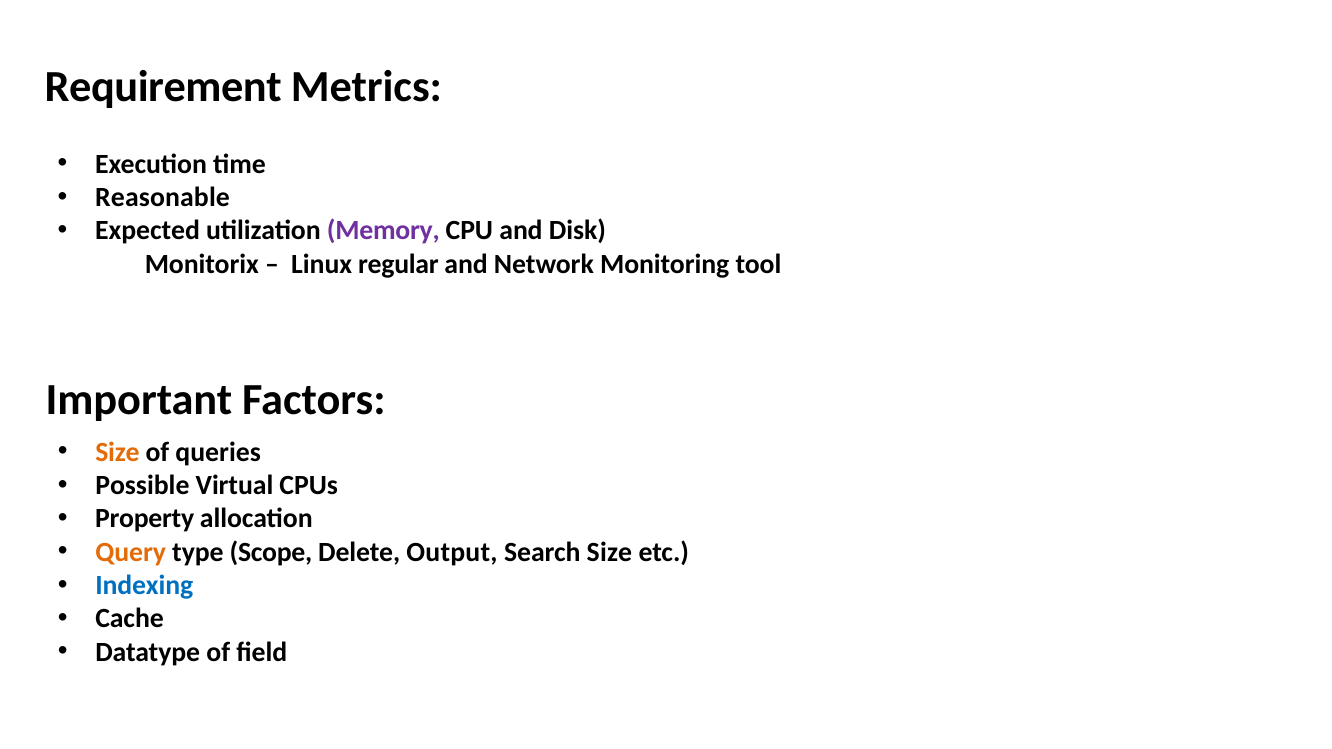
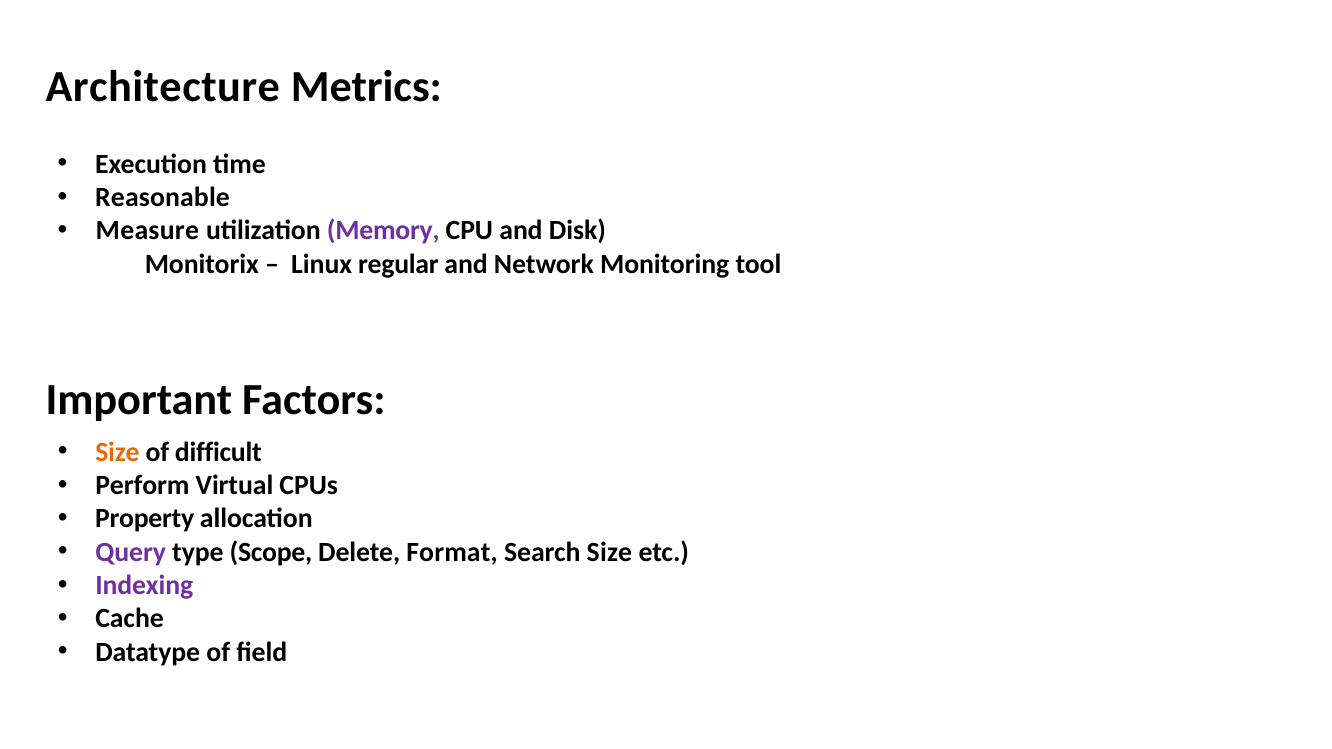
Requirement: Requirement -> Architecture
Expected: Expected -> Measure
queries: queries -> difficult
Possible: Possible -> Perform
Query colour: orange -> purple
Output: Output -> Format
Indexing colour: blue -> purple
